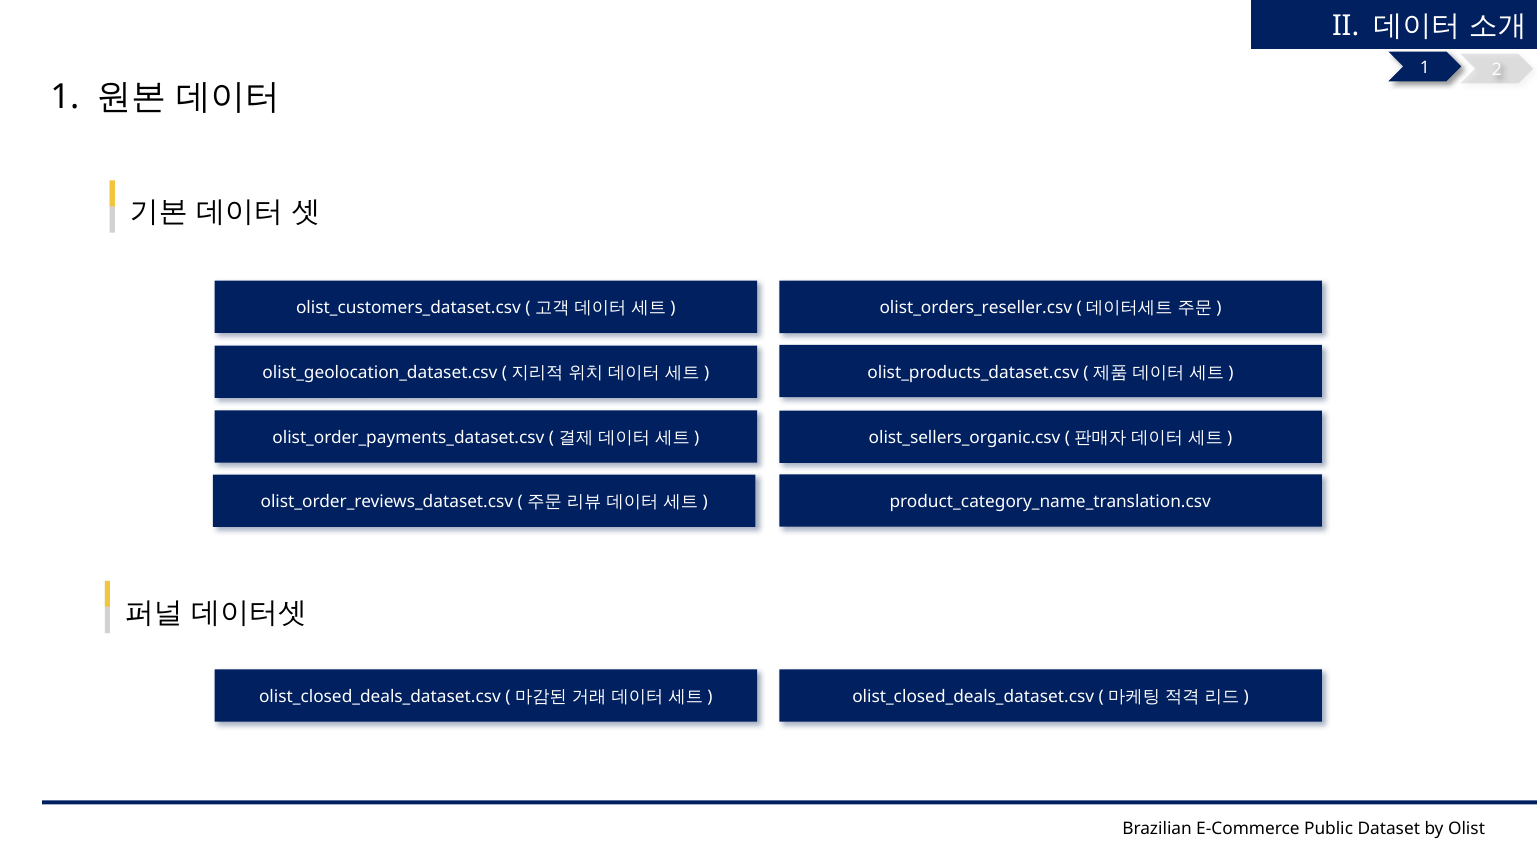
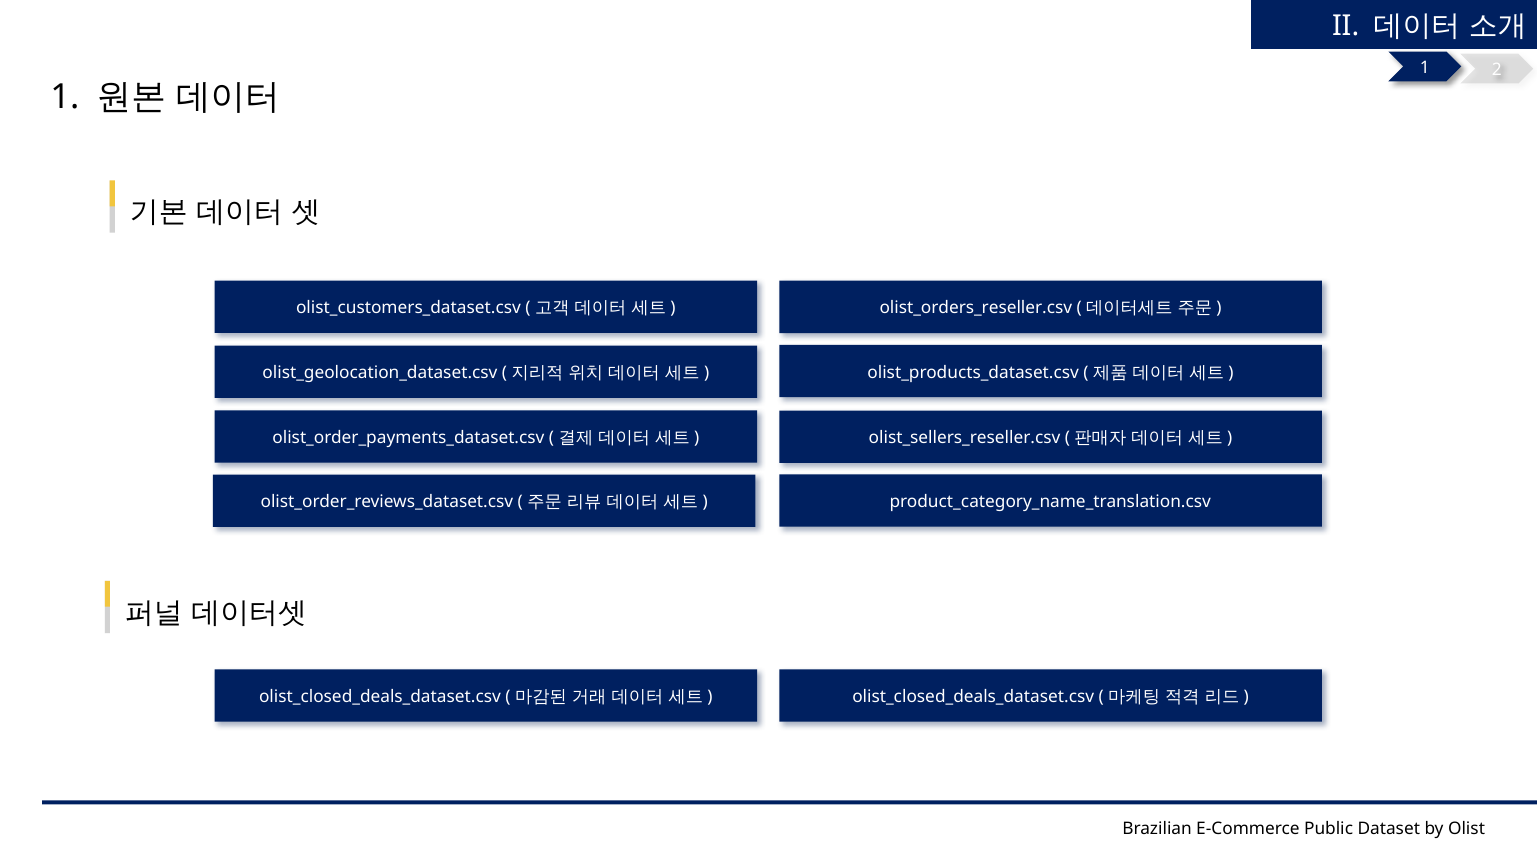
olist_sellers_organic.csv: olist_sellers_organic.csv -> olist_sellers_reseller.csv
